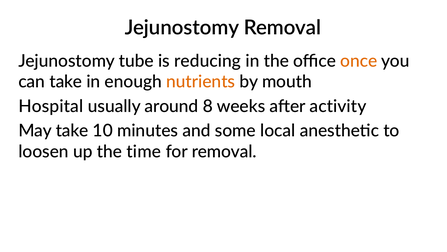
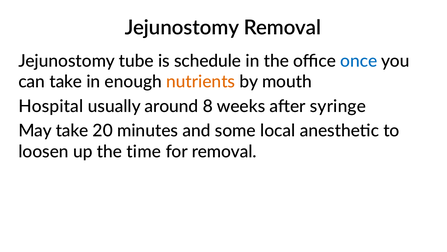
reducing: reducing -> schedule
once colour: orange -> blue
activity: activity -> syringe
10: 10 -> 20
